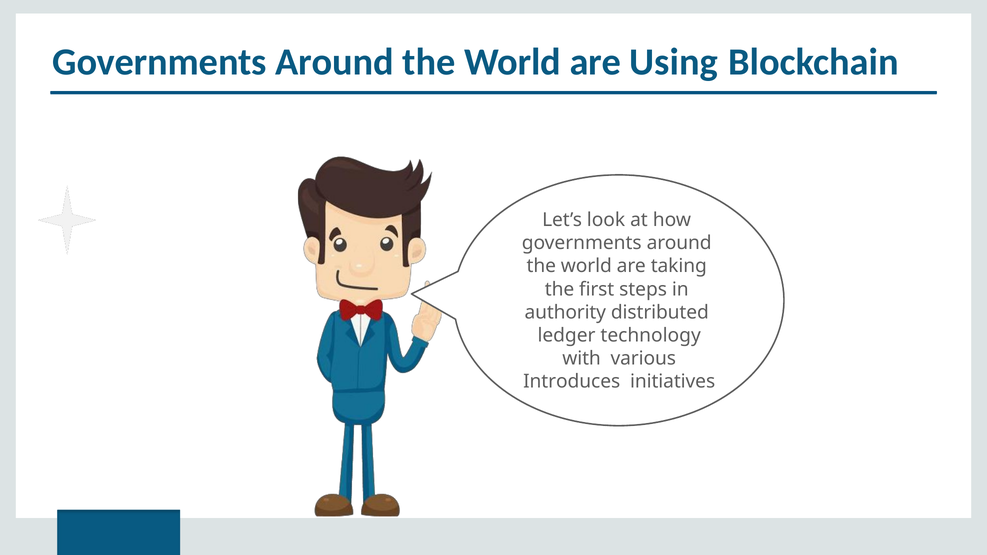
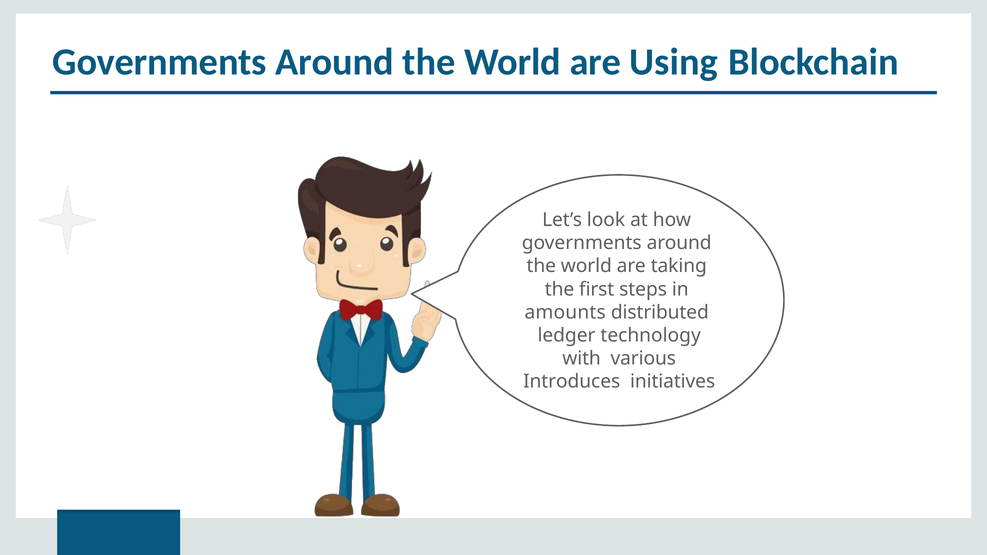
authority: authority -> amounts
